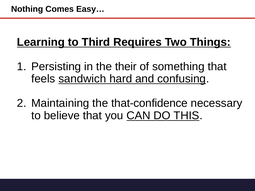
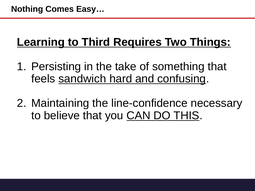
their: their -> take
that-confidence: that-confidence -> line-confidence
